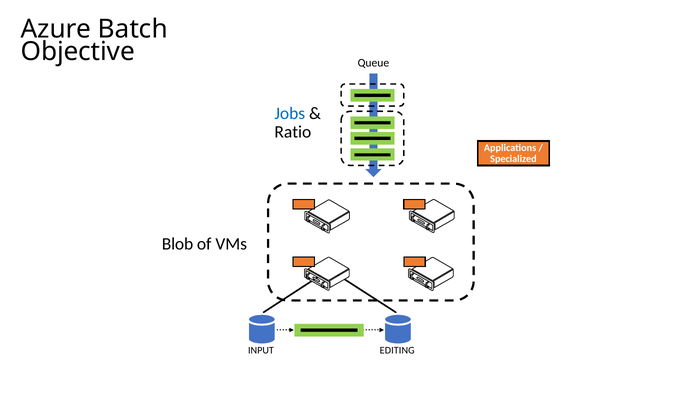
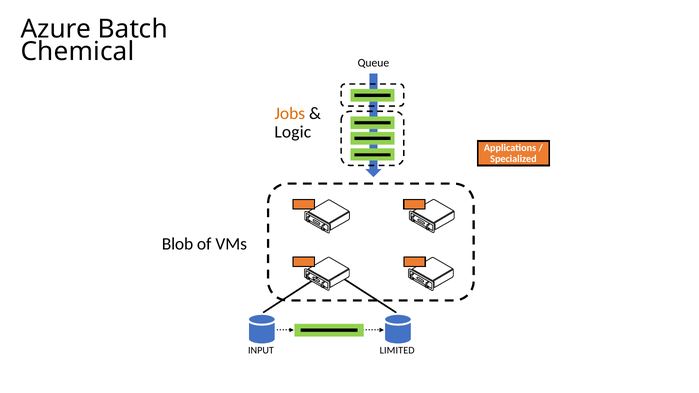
Objective: Objective -> Chemical
Jobs colour: blue -> orange
Ratio: Ratio -> Logic
EDITING: EDITING -> LIMITED
